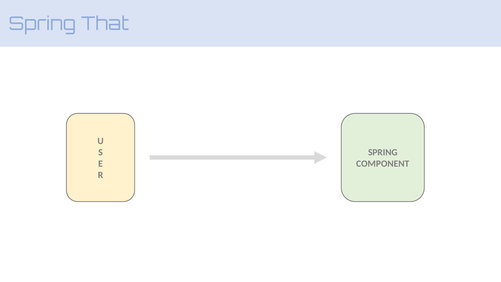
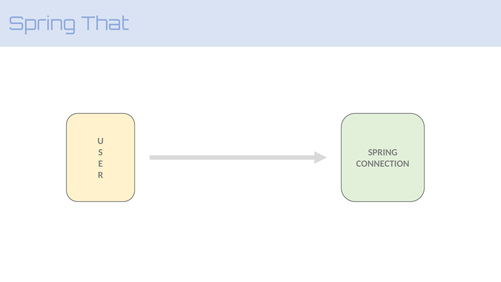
COMPONENT: COMPONENT -> CONNECTION
